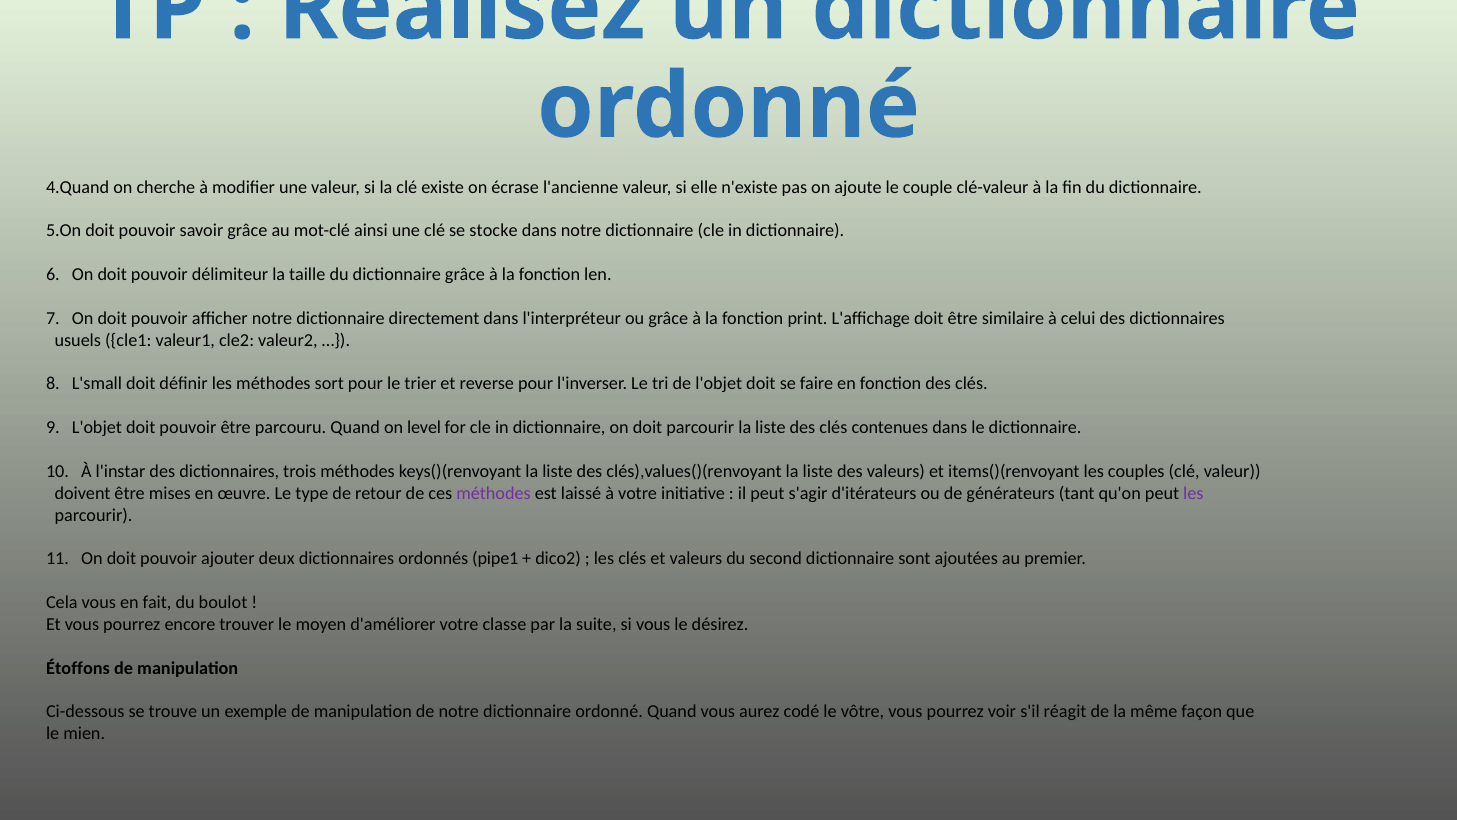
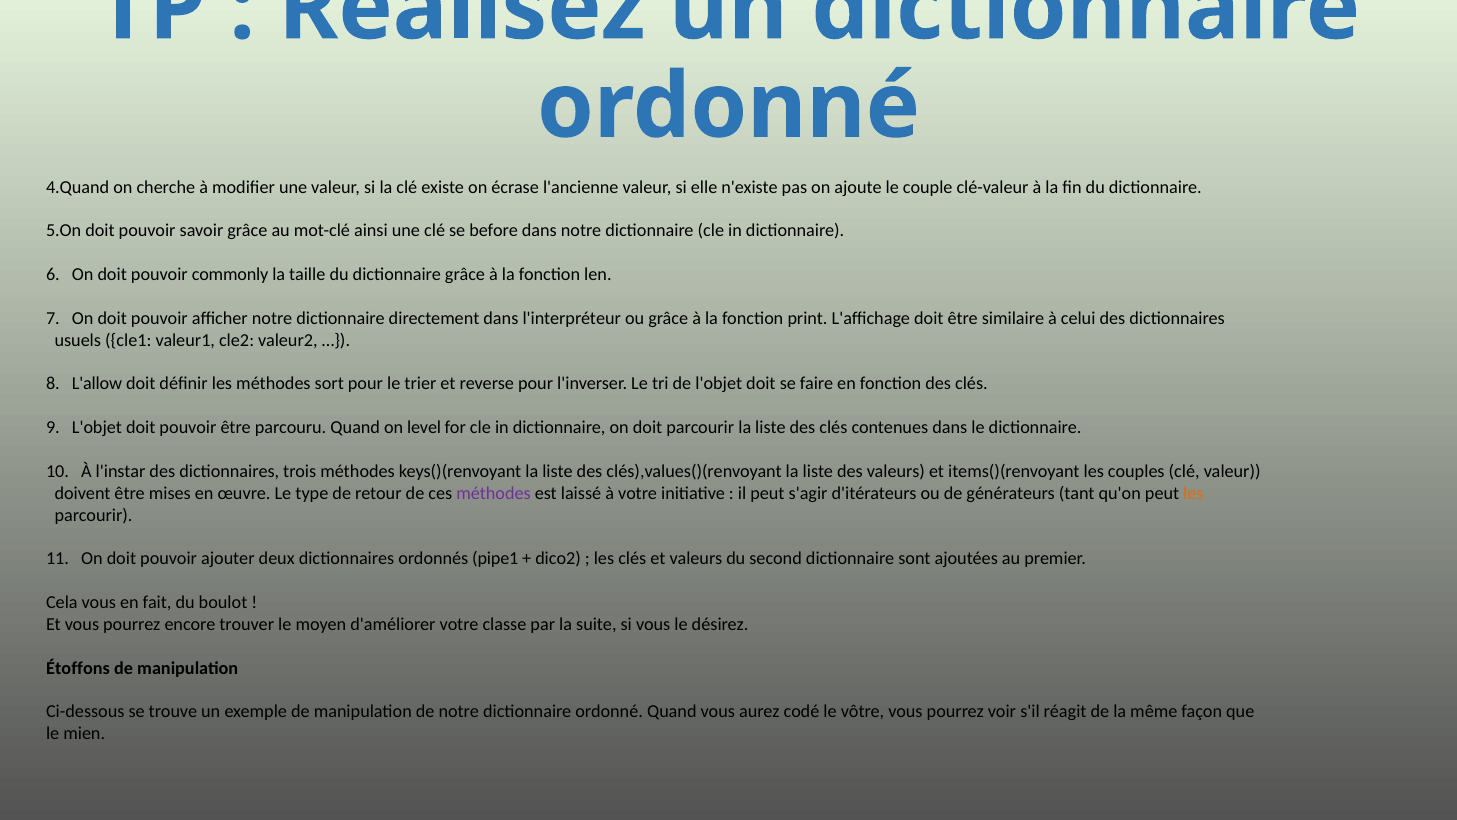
stocke: stocke -> before
délimiteur: délimiteur -> commonly
L'small: L'small -> L'allow
les at (1193, 493) colour: purple -> orange
